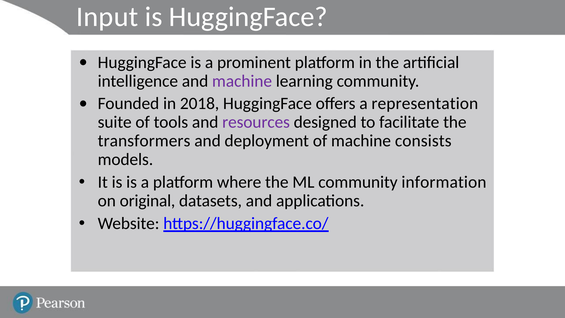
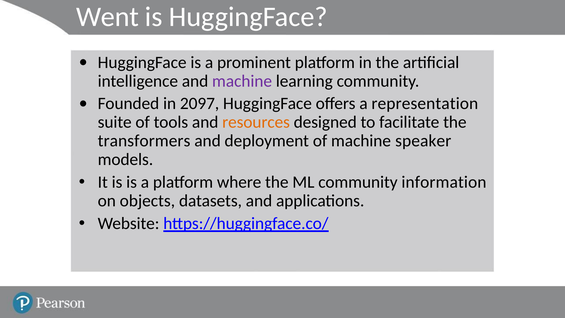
Input: Input -> Went
2018: 2018 -> 2097
resources colour: purple -> orange
consists: consists -> speaker
original: original -> objects
